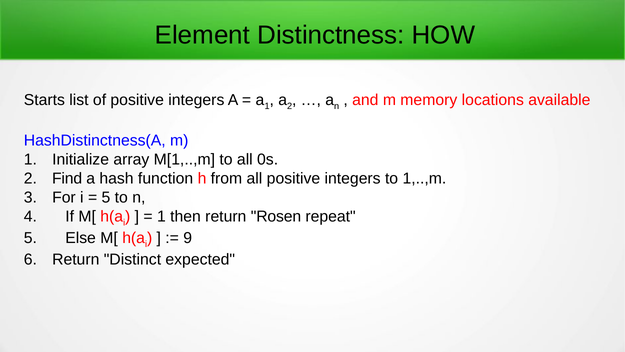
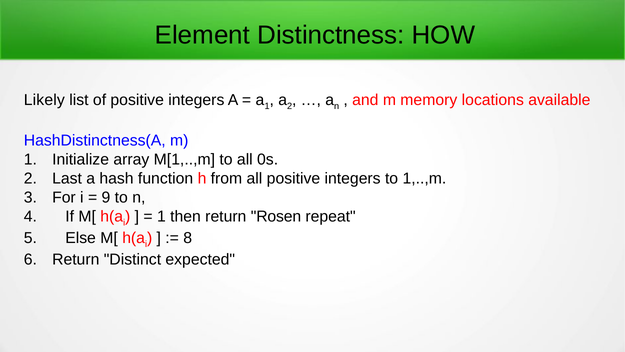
Starts: Starts -> Likely
Find: Find -> Last
5 at (106, 197): 5 -> 9
9: 9 -> 8
